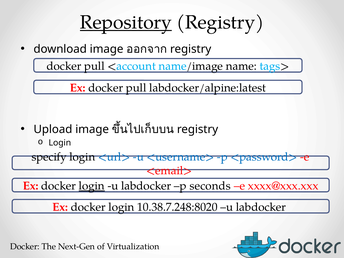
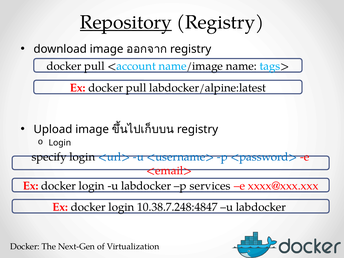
login at (92, 186) underline: present -> none
seconds: seconds -> services
10.38.7.248:8020: 10.38.7.248:8020 -> 10.38.7.248:4847
